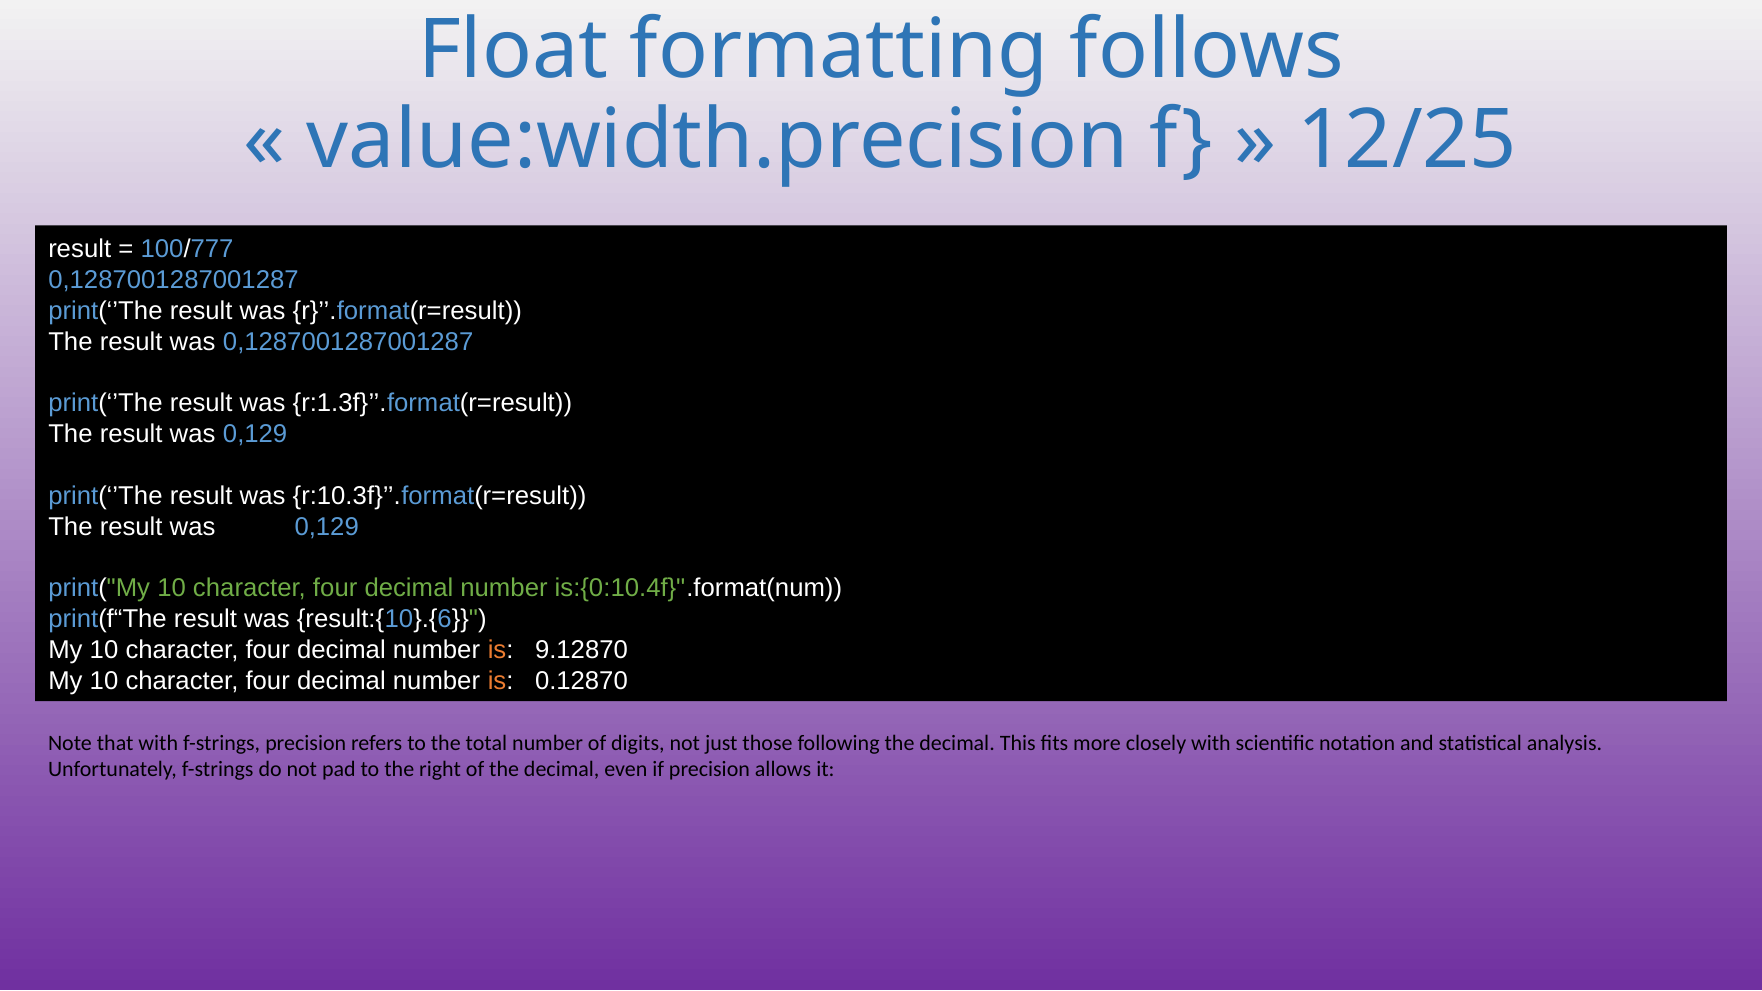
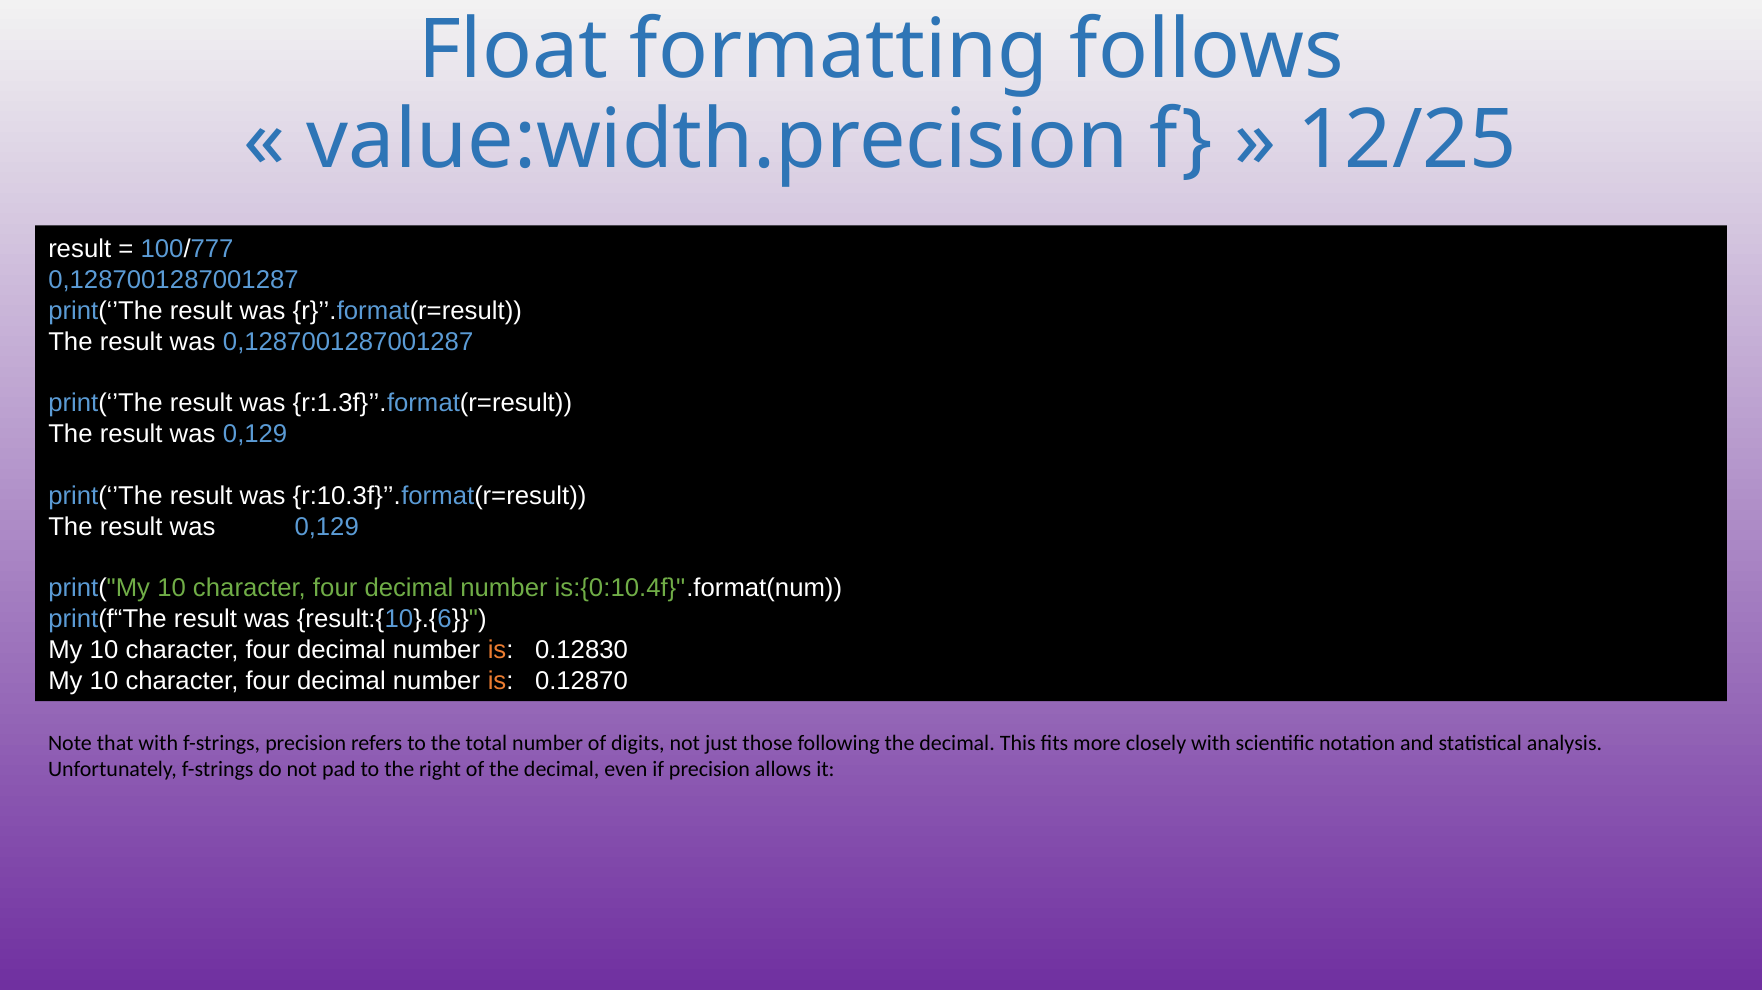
9.12870: 9.12870 -> 0.12830
